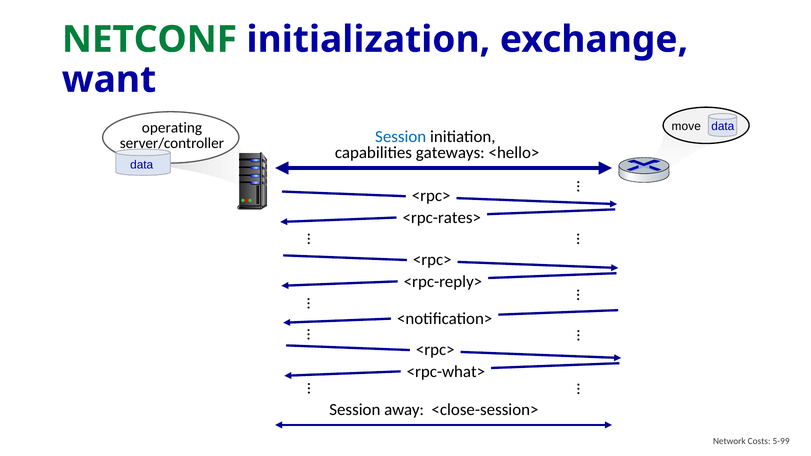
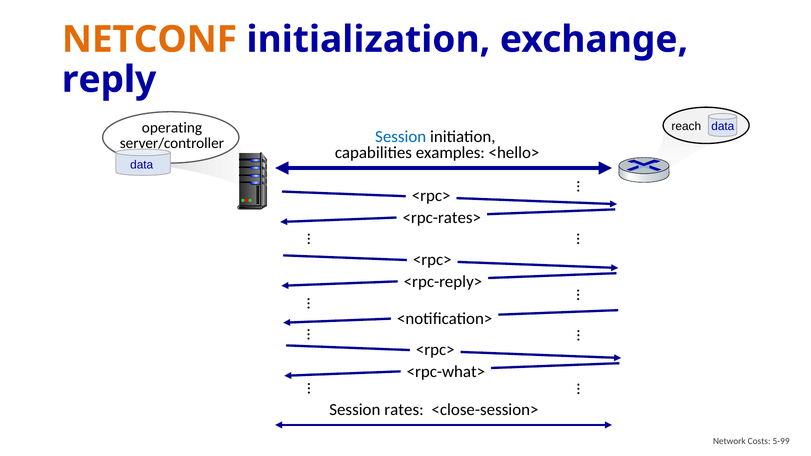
NETCONF colour: green -> orange
want: want -> reply
move: move -> reach
gateways: gateways -> examples
away: away -> rates
